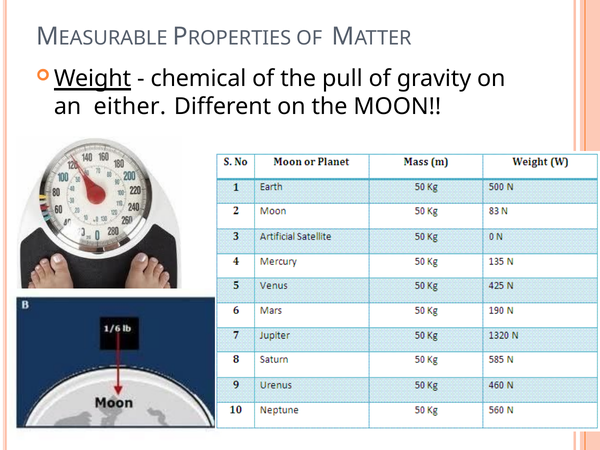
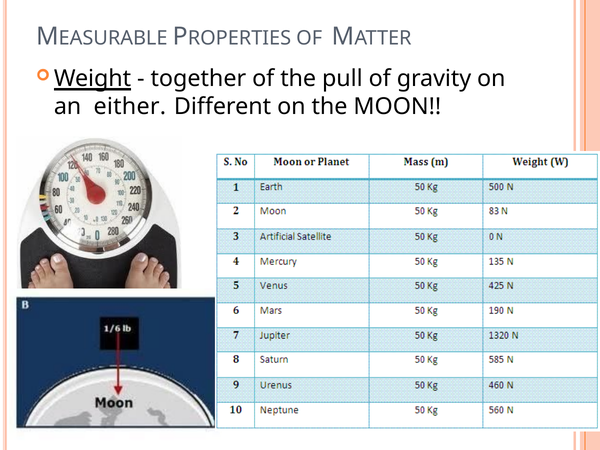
chemical: chemical -> together
